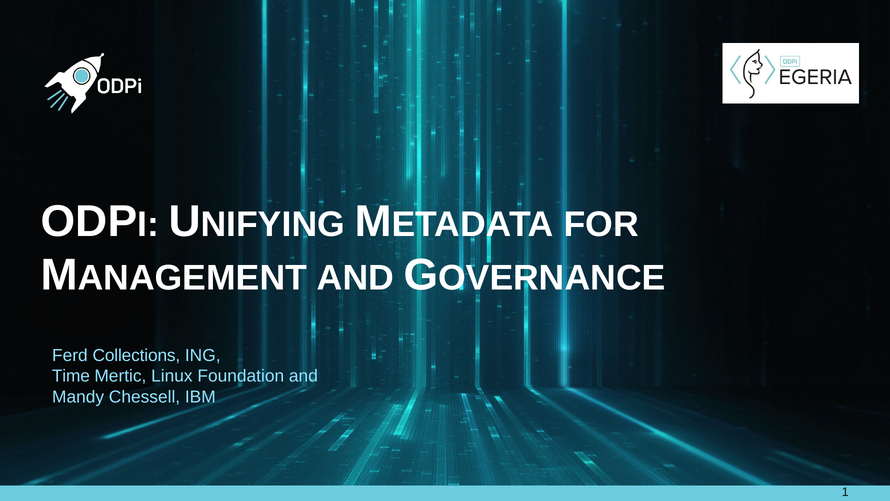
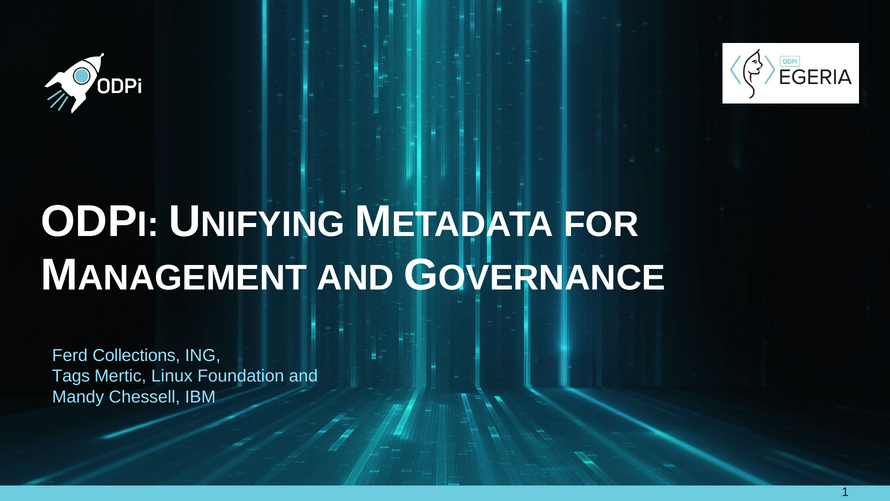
Time: Time -> Tags
